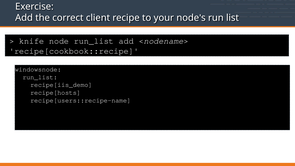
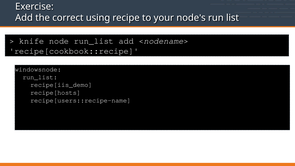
client: client -> using
